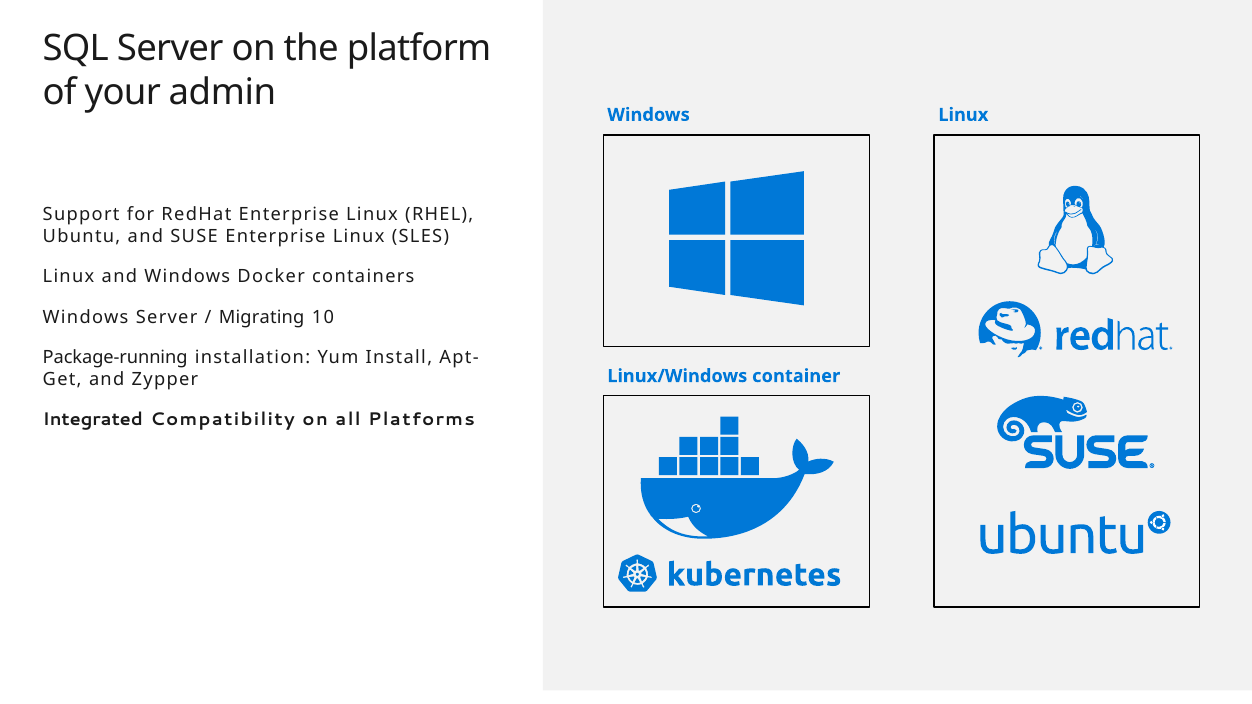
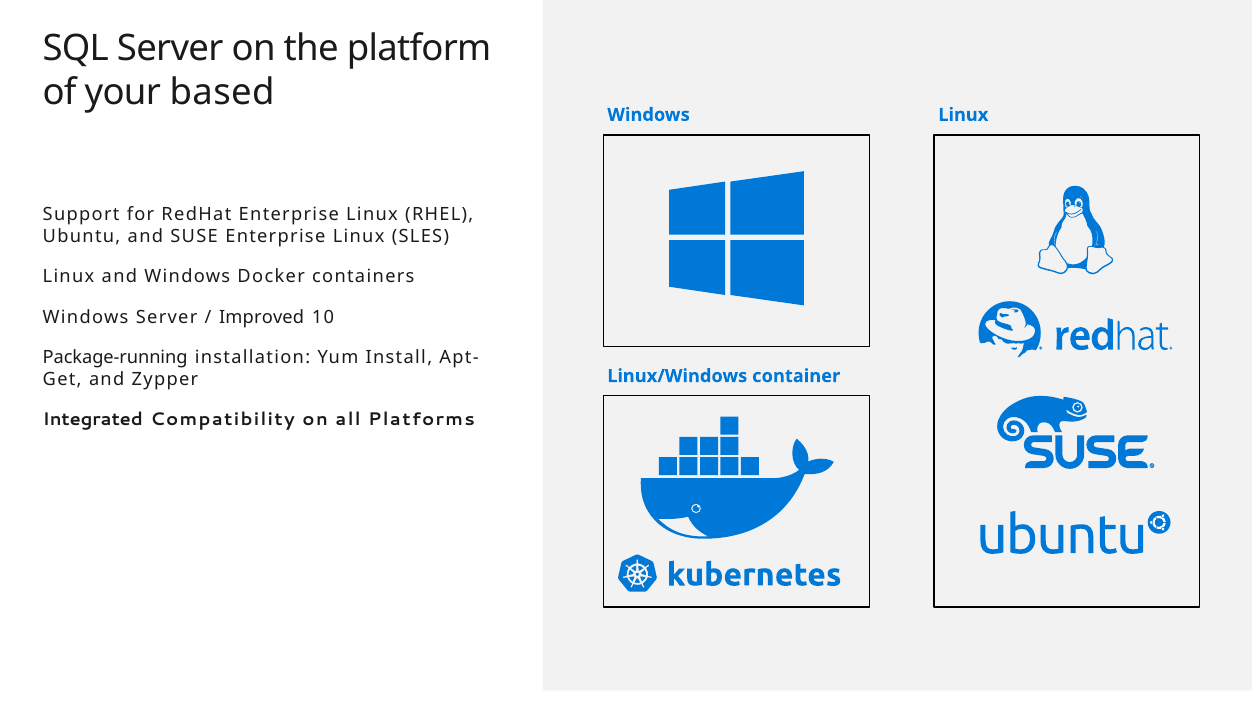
admin: admin -> based
Migrating: Migrating -> Improved
